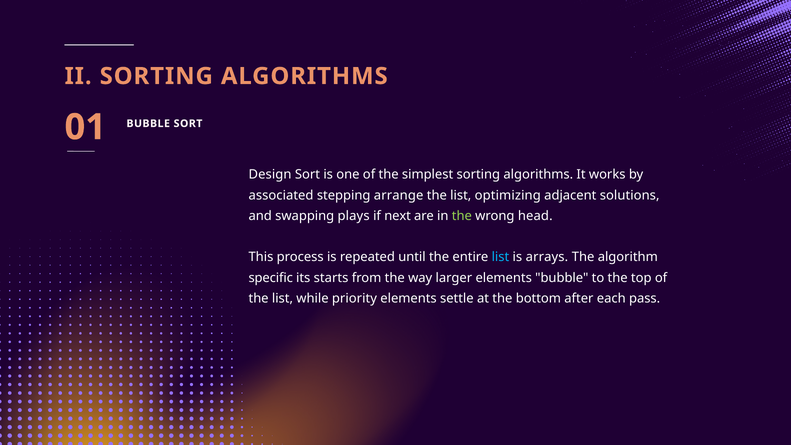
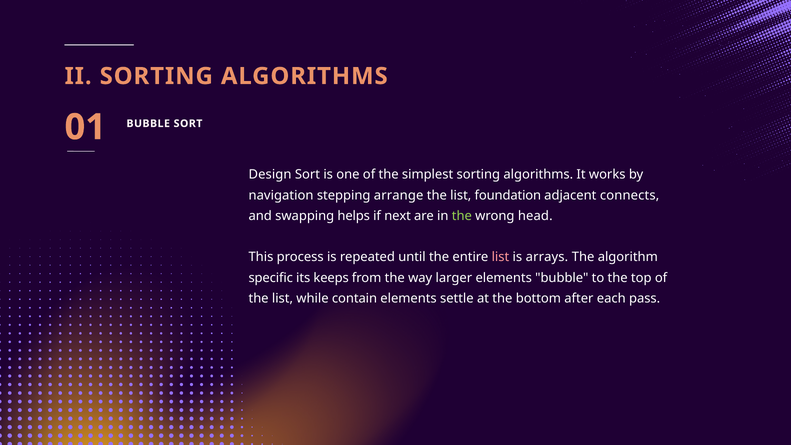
associated: associated -> navigation
optimizing: optimizing -> foundation
solutions: solutions -> connects
plays: plays -> helps
list at (500, 257) colour: light blue -> pink
starts: starts -> keeps
priority: priority -> contain
